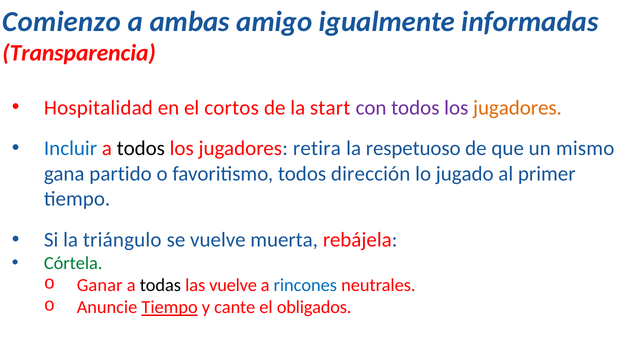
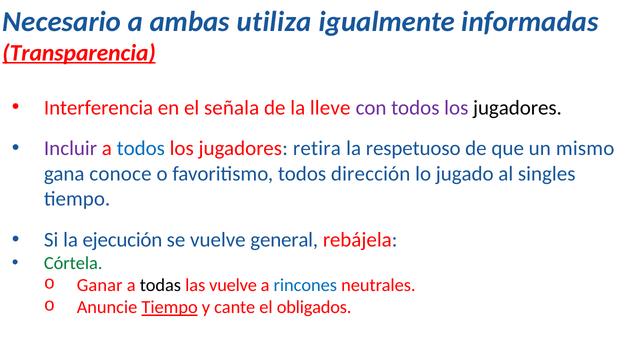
Comienzo: Comienzo -> Necesario
amigo: amigo -> utiliza
Transparencia underline: none -> present
Hospitalidad: Hospitalidad -> Interferencia
cortos: cortos -> señala
start: start -> lleve
jugadores at (517, 108) colour: orange -> black
Incluir colour: blue -> purple
todos at (141, 149) colour: black -> blue
partido: partido -> conoce
primer: primer -> singles
triángulo: triángulo -> ejecución
muerta: muerta -> general
